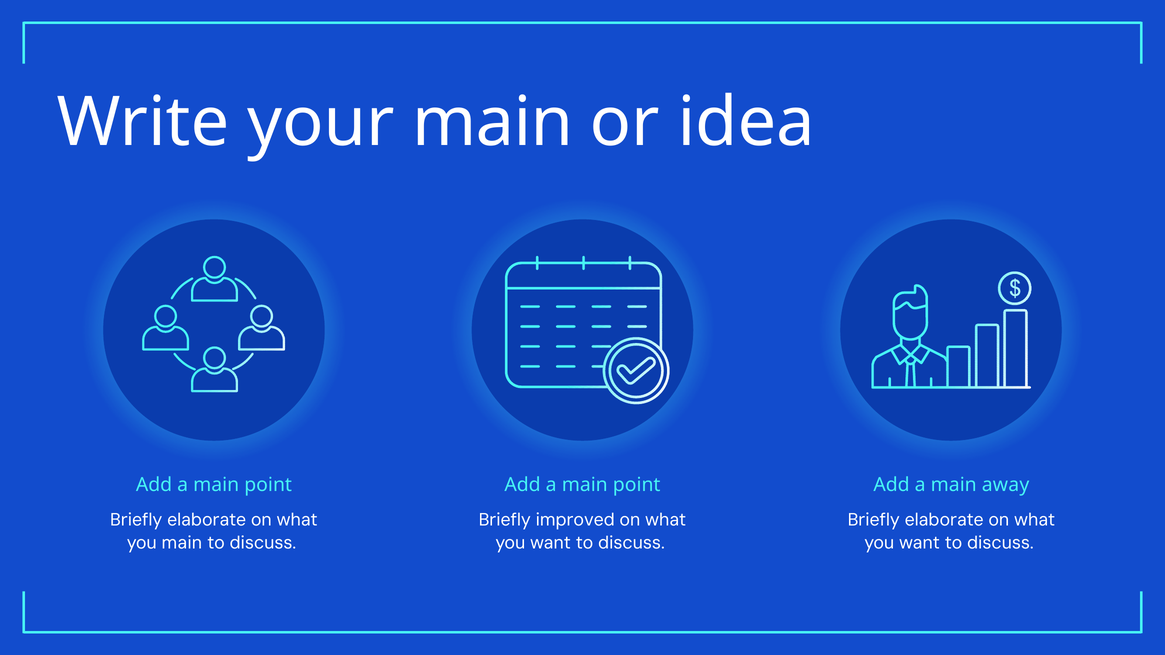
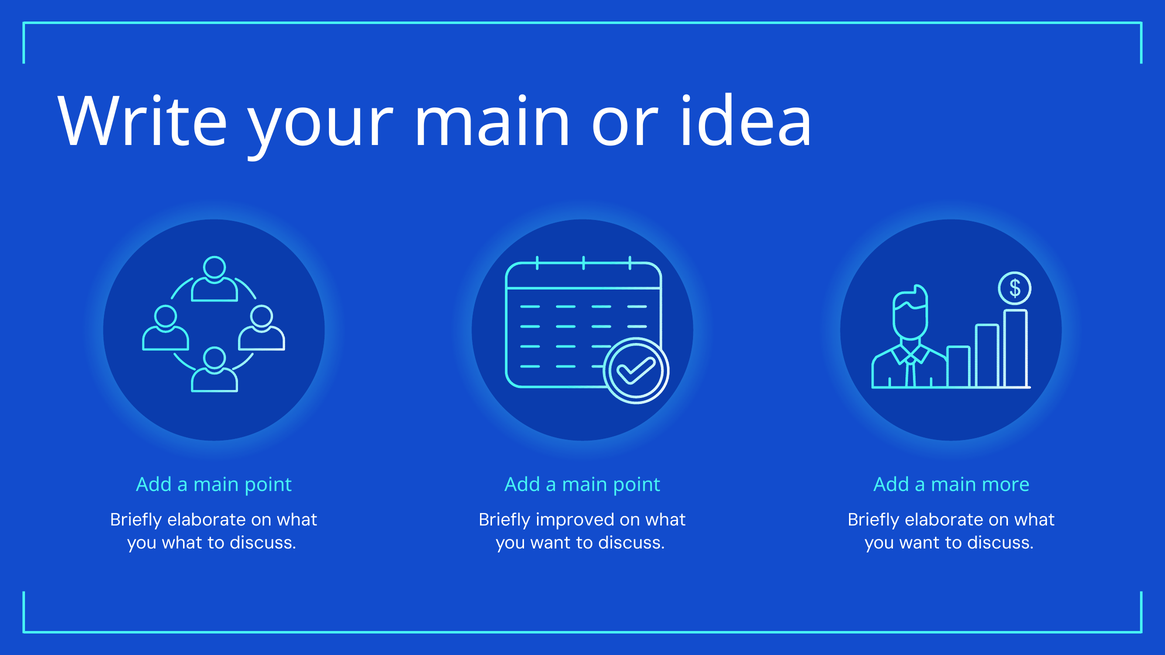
away: away -> more
you main: main -> what
